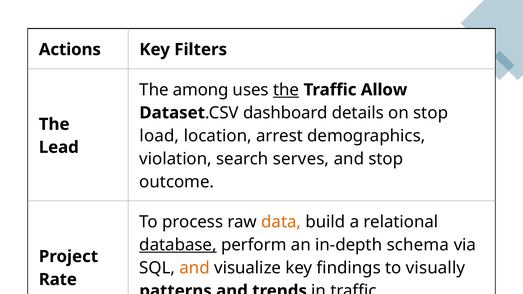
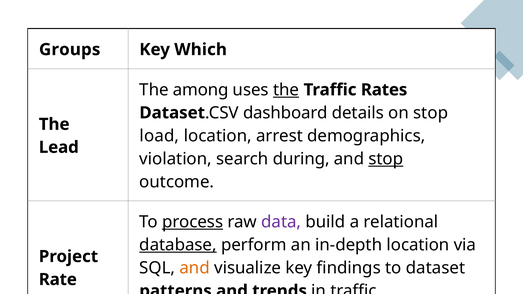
Actions: Actions -> Groups
Filters: Filters -> Which
Allow: Allow -> Rates
serves: serves -> during
stop at (386, 159) underline: none -> present
process underline: none -> present
data colour: orange -> purple
in-depth schema: schema -> location
to visually: visually -> dataset
